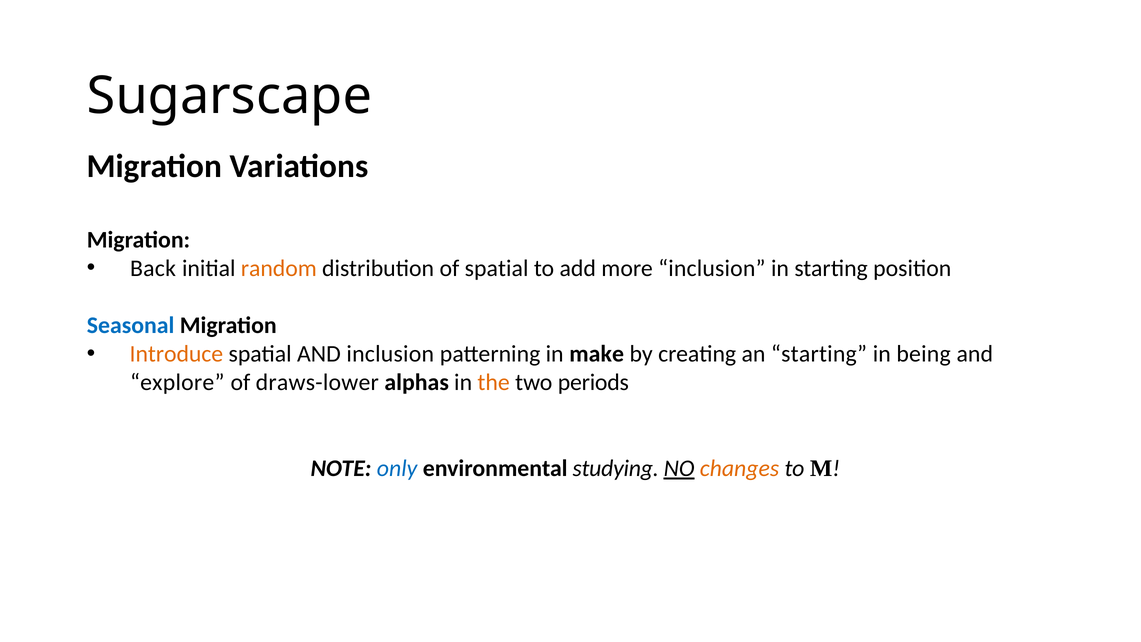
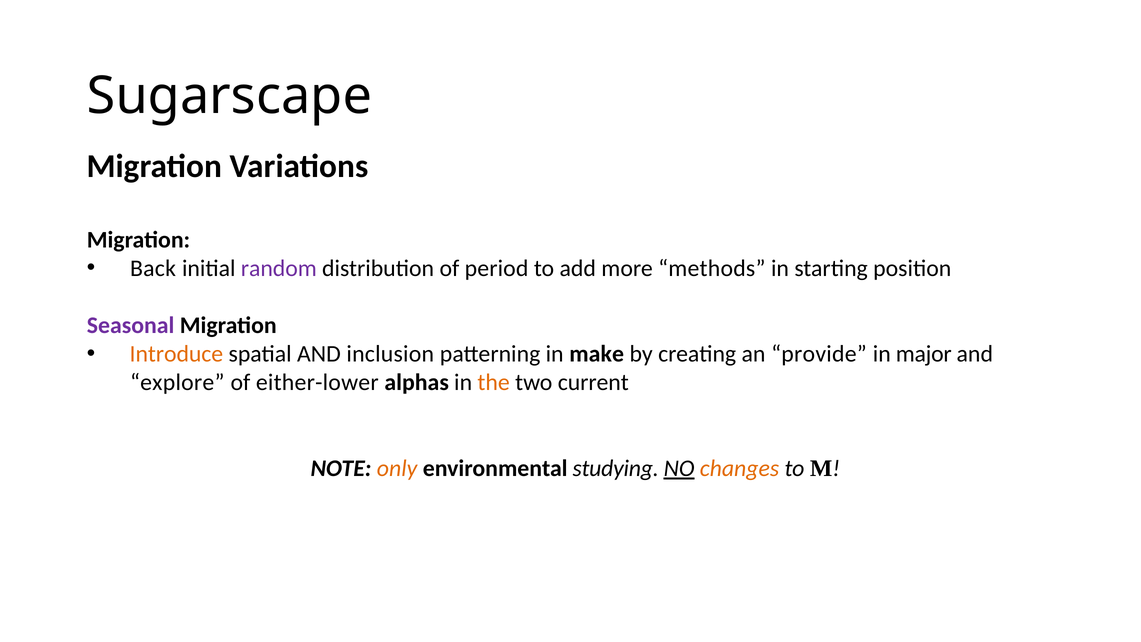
random colour: orange -> purple
of spatial: spatial -> period
more inclusion: inclusion -> methods
Seasonal colour: blue -> purple
an starting: starting -> provide
being: being -> major
draws-lower: draws-lower -> either-lower
periods: periods -> current
only colour: blue -> orange
